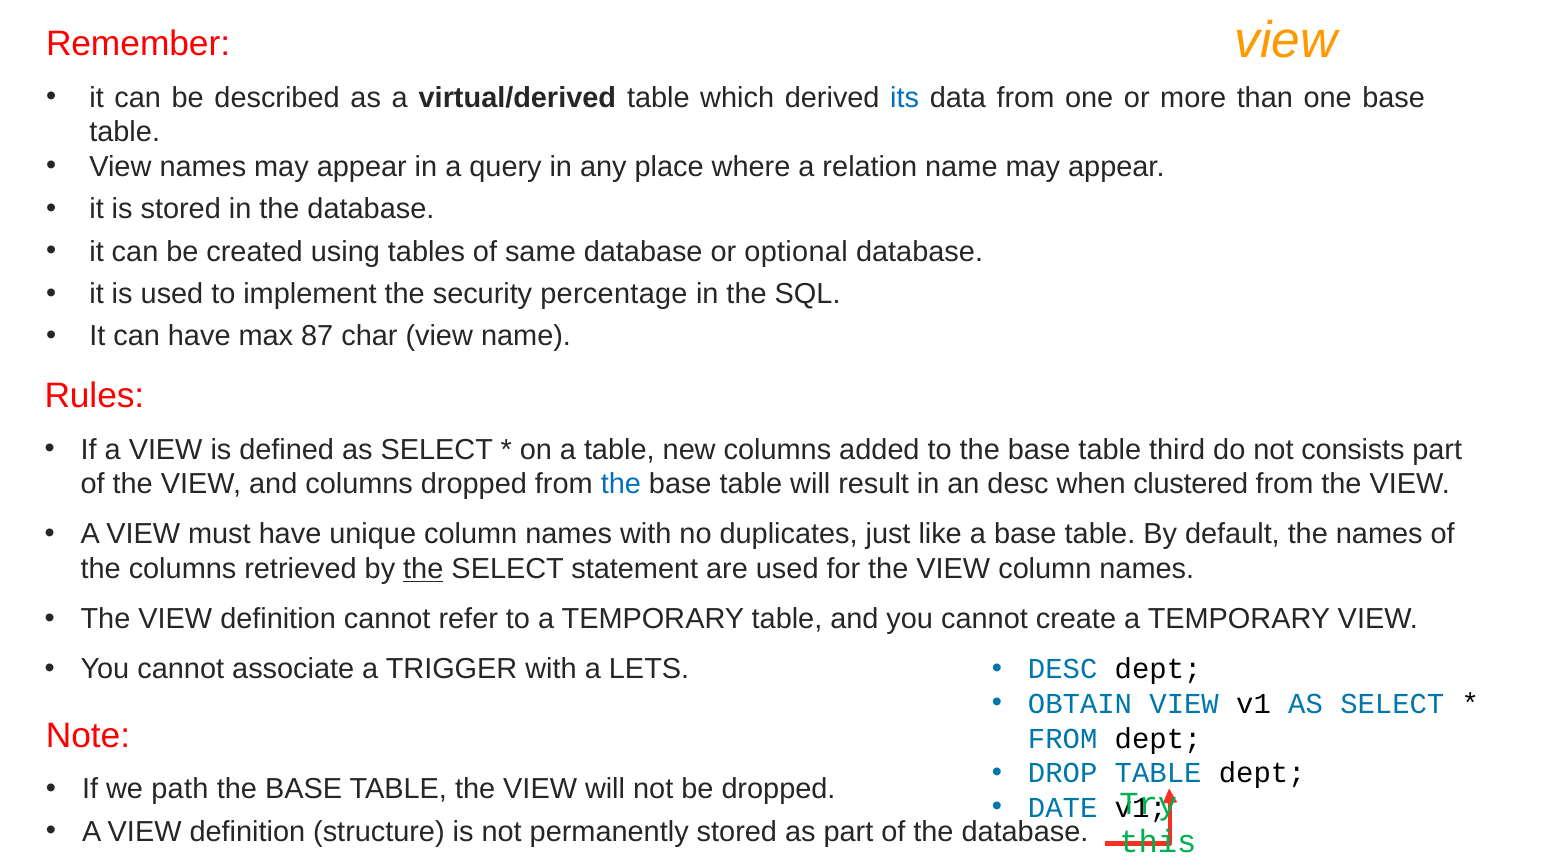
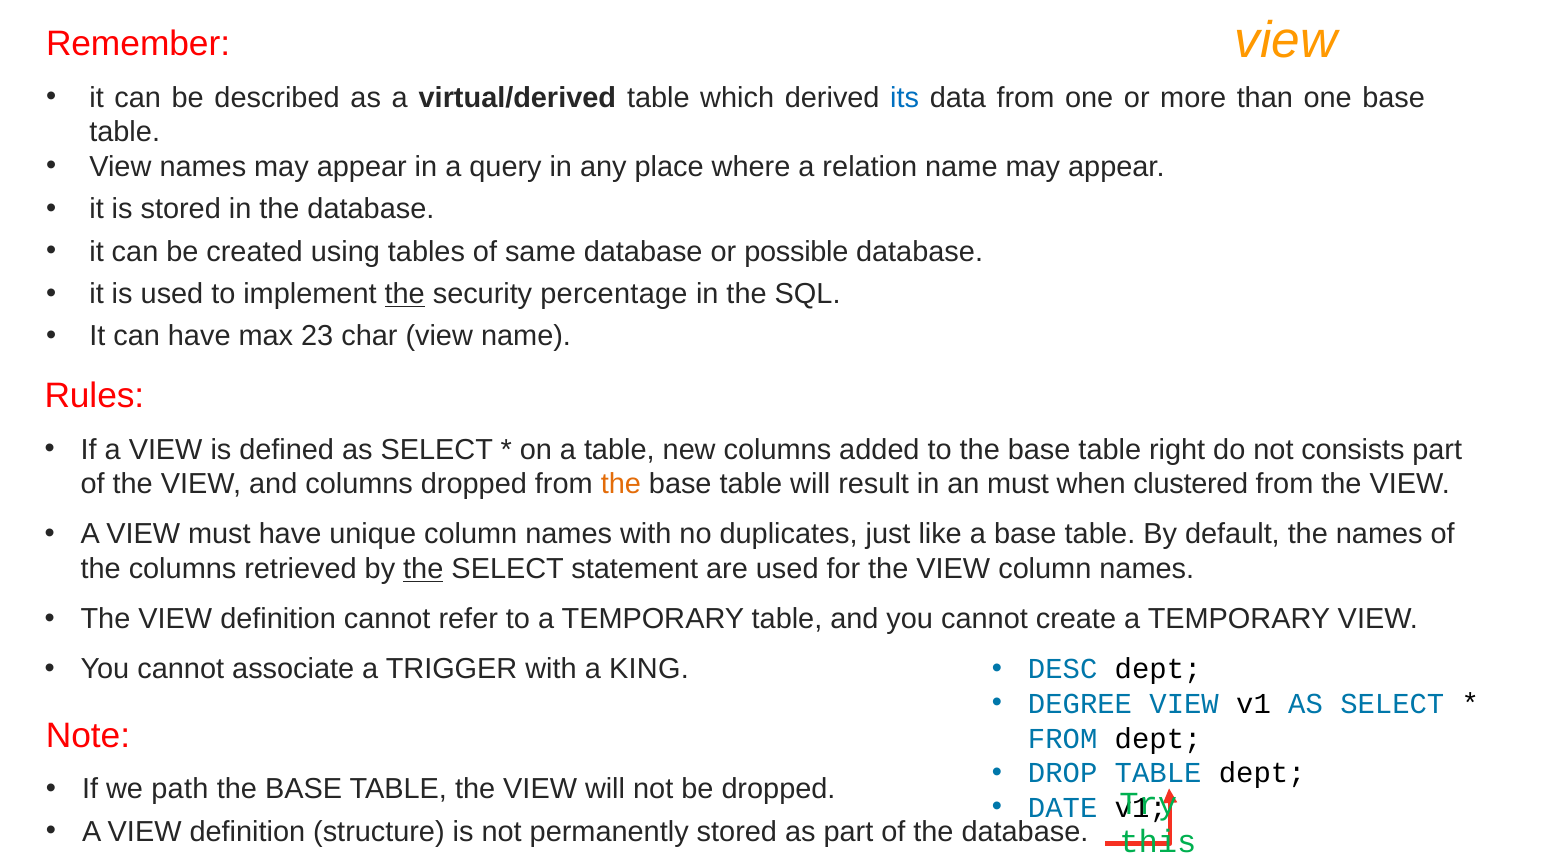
optional: optional -> possible
the at (405, 294) underline: none -> present
87: 87 -> 23
third: third -> right
the at (621, 484) colour: blue -> orange
an desc: desc -> must
LETS: LETS -> KING
OBTAIN: OBTAIN -> DEGREE
